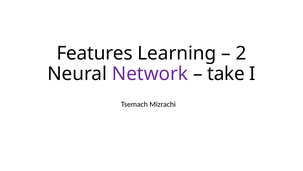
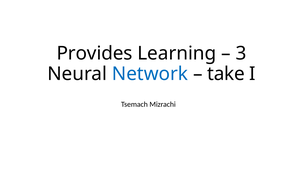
Features: Features -> Provides
2: 2 -> 3
Network colour: purple -> blue
